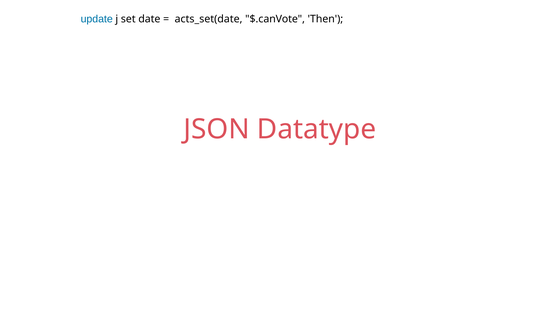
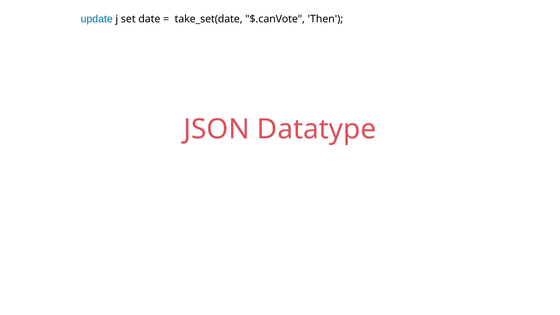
acts_set(date: acts_set(date -> take_set(date
